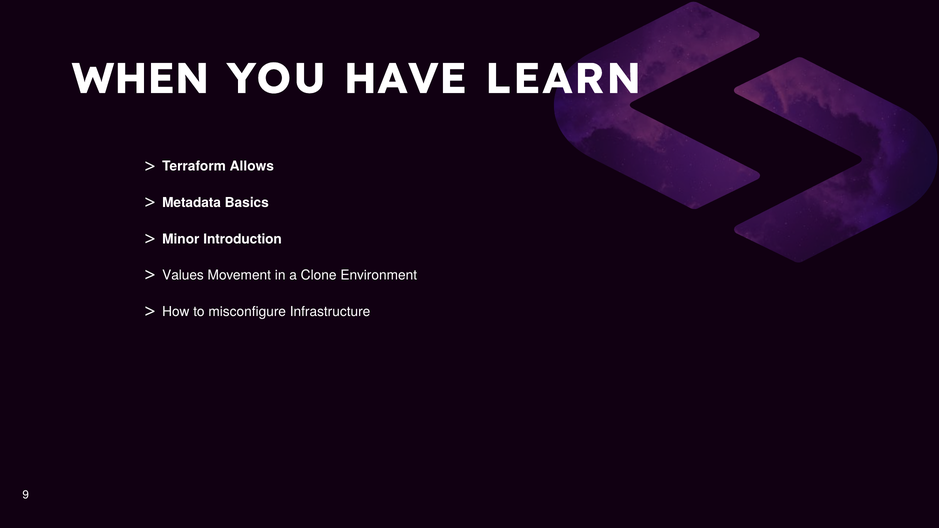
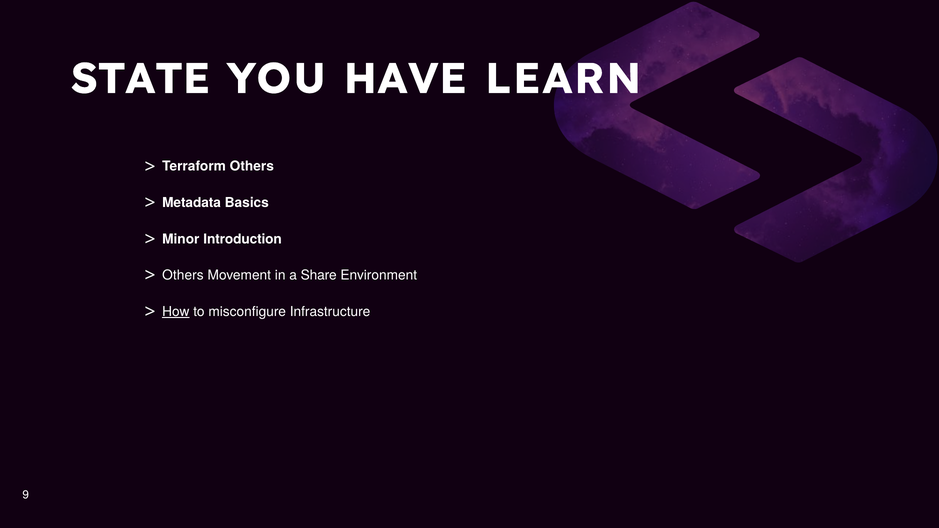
WHEN: WHEN -> STATE
Terraform Allows: Allows -> Others
Values at (183, 275): Values -> Others
Clone: Clone -> Share
How underline: none -> present
